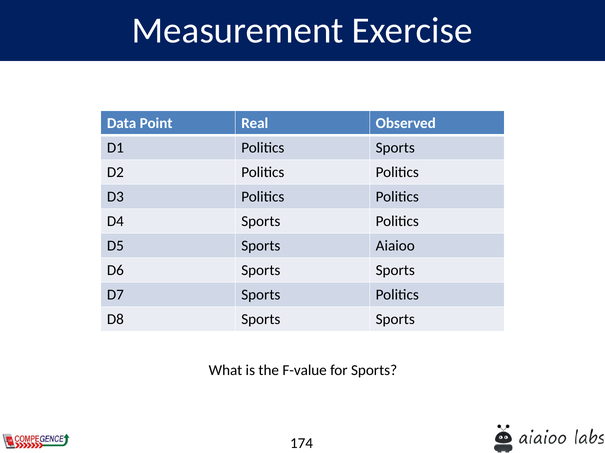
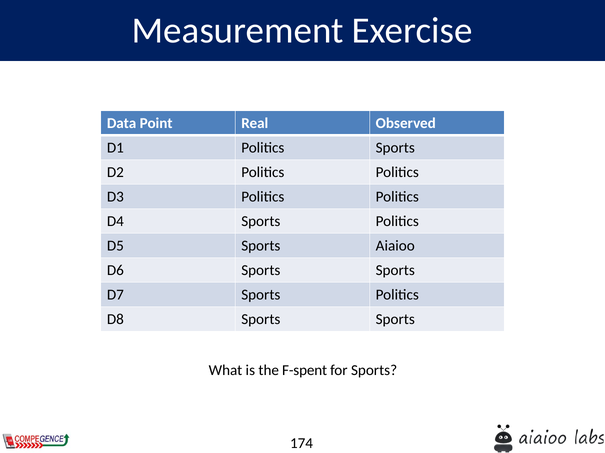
F-value: F-value -> F-spent
